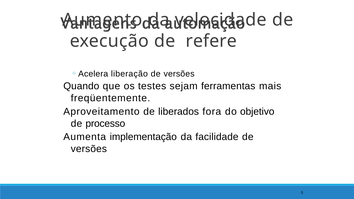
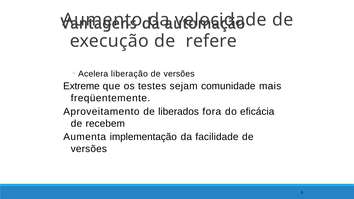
Quando: Quando -> Extreme
ferramentas: ferramentas -> comunidade
objetivo: objetivo -> eficácia
processo: processo -> recebem
